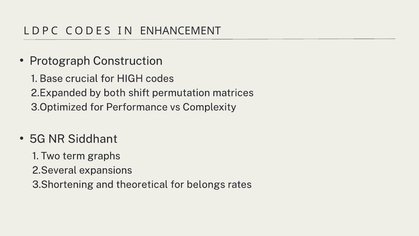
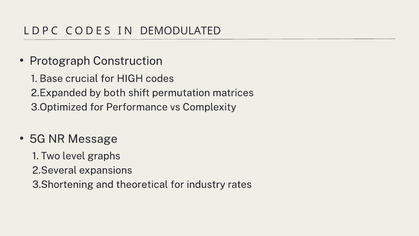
ENHANCEMENT: ENHANCEMENT -> DEMODULATED
Siddhant: Siddhant -> Message
term: term -> level
belongs: belongs -> industry
